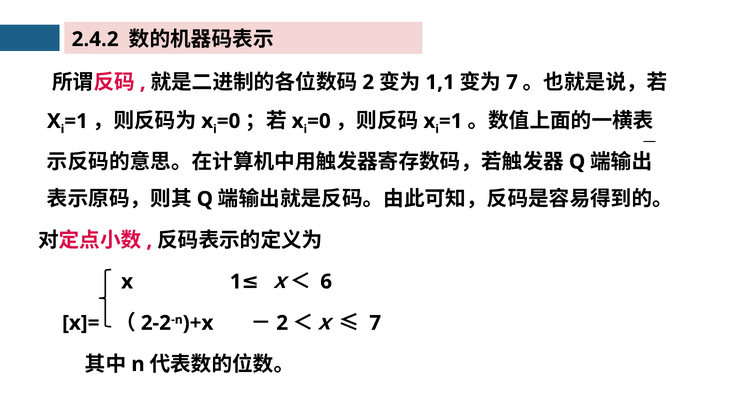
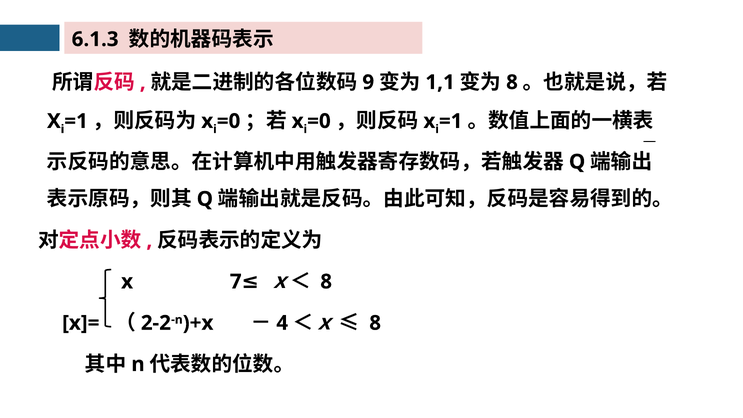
2.4.2: 2.4.2 -> 6.1.3
2 at (368, 82): 2 -> 9
7 at (512, 82): 7 -> 8
1: 1 -> 7
ｘ＜ 6: 6 -> 8
2 at (282, 323): 2 -> 4
7 at (375, 323): 7 -> 8
